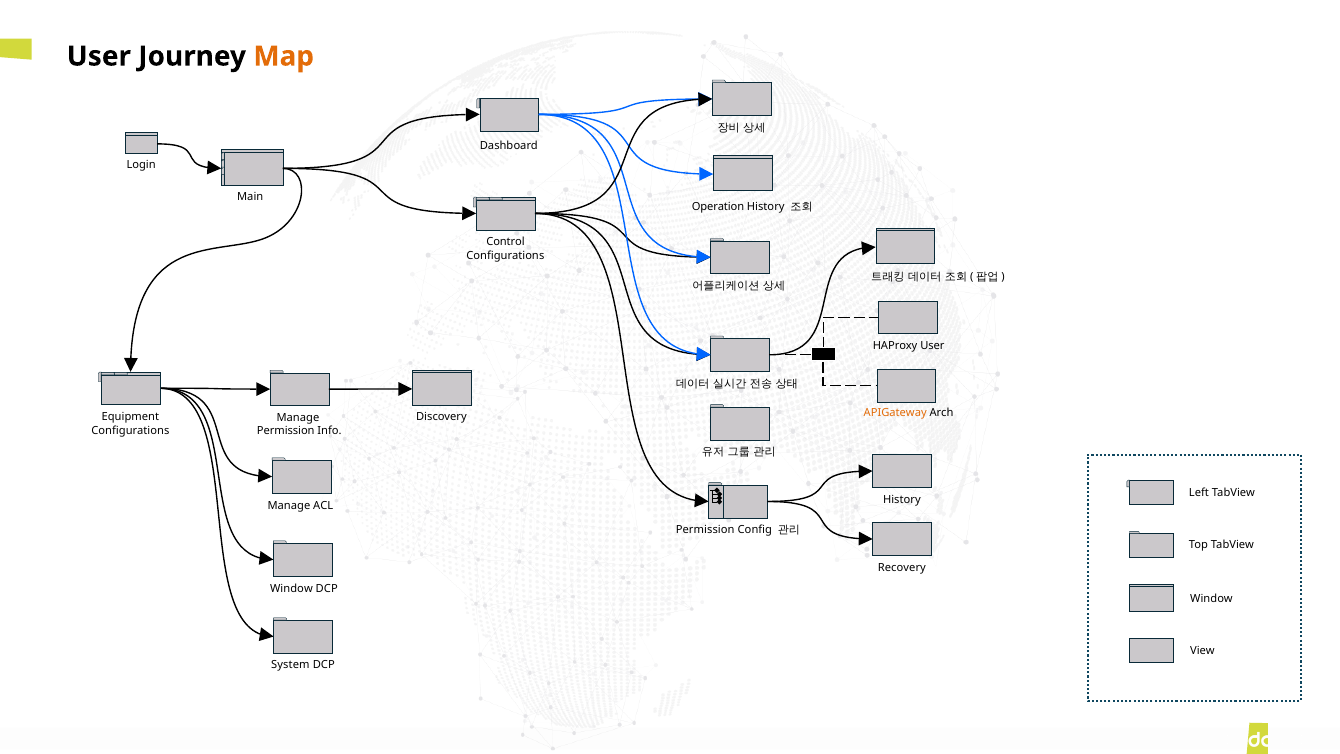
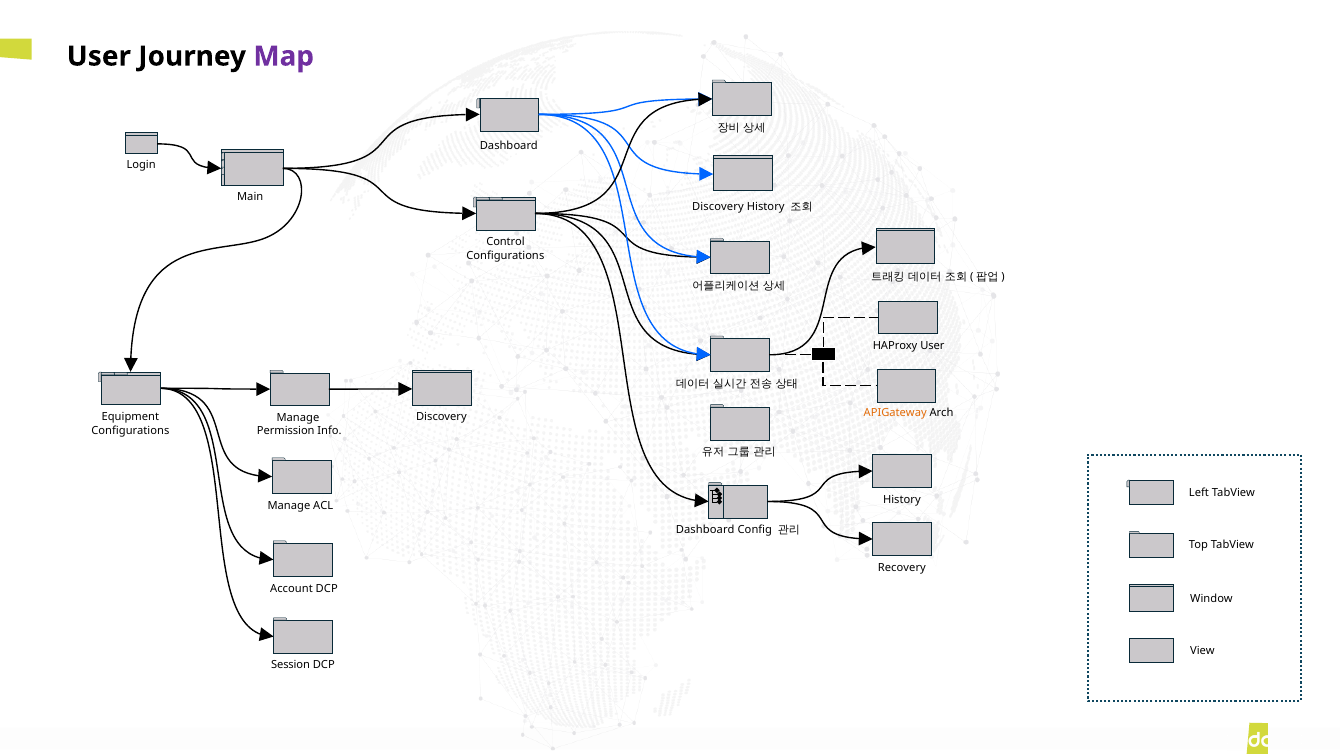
Map colour: orange -> purple
Operation at (718, 206): Operation -> Discovery
Permission at (705, 530): Permission -> Dashboard
Window at (291, 588): Window -> Account
System: System -> Session
